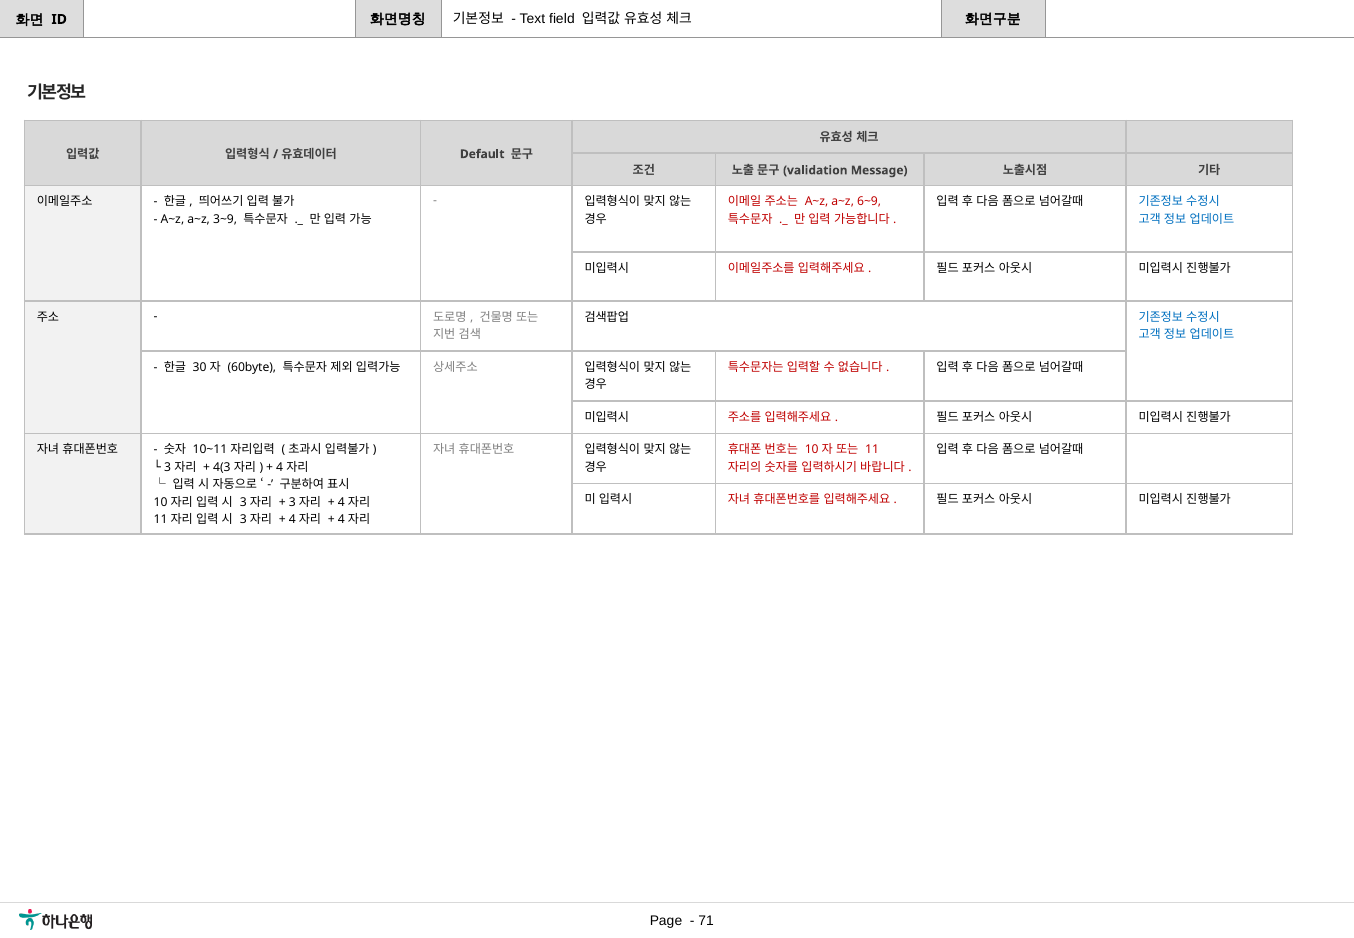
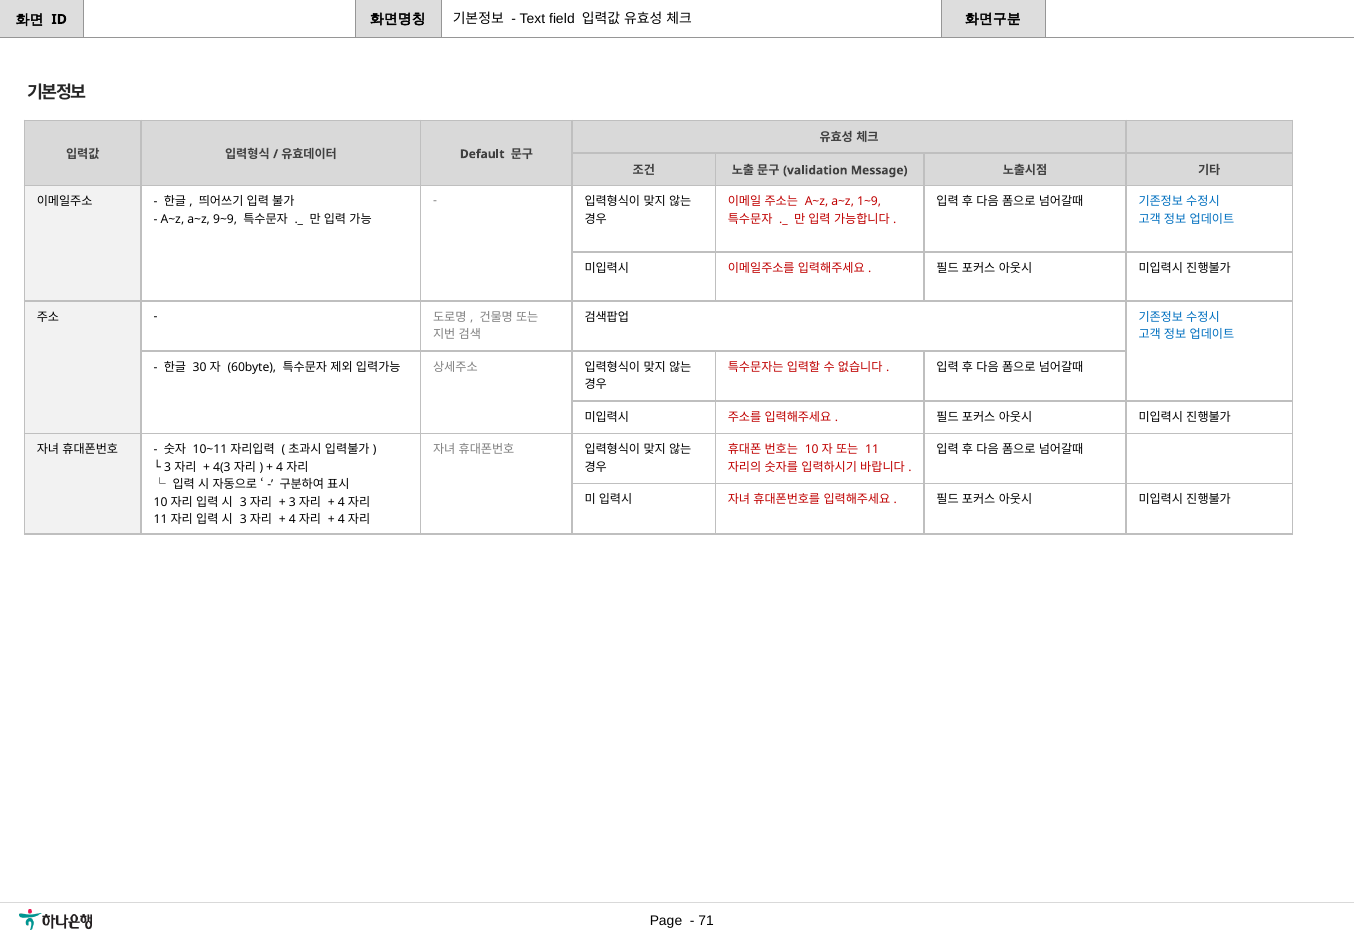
6~9: 6~9 -> 1~9
3~9: 3~9 -> 9~9
